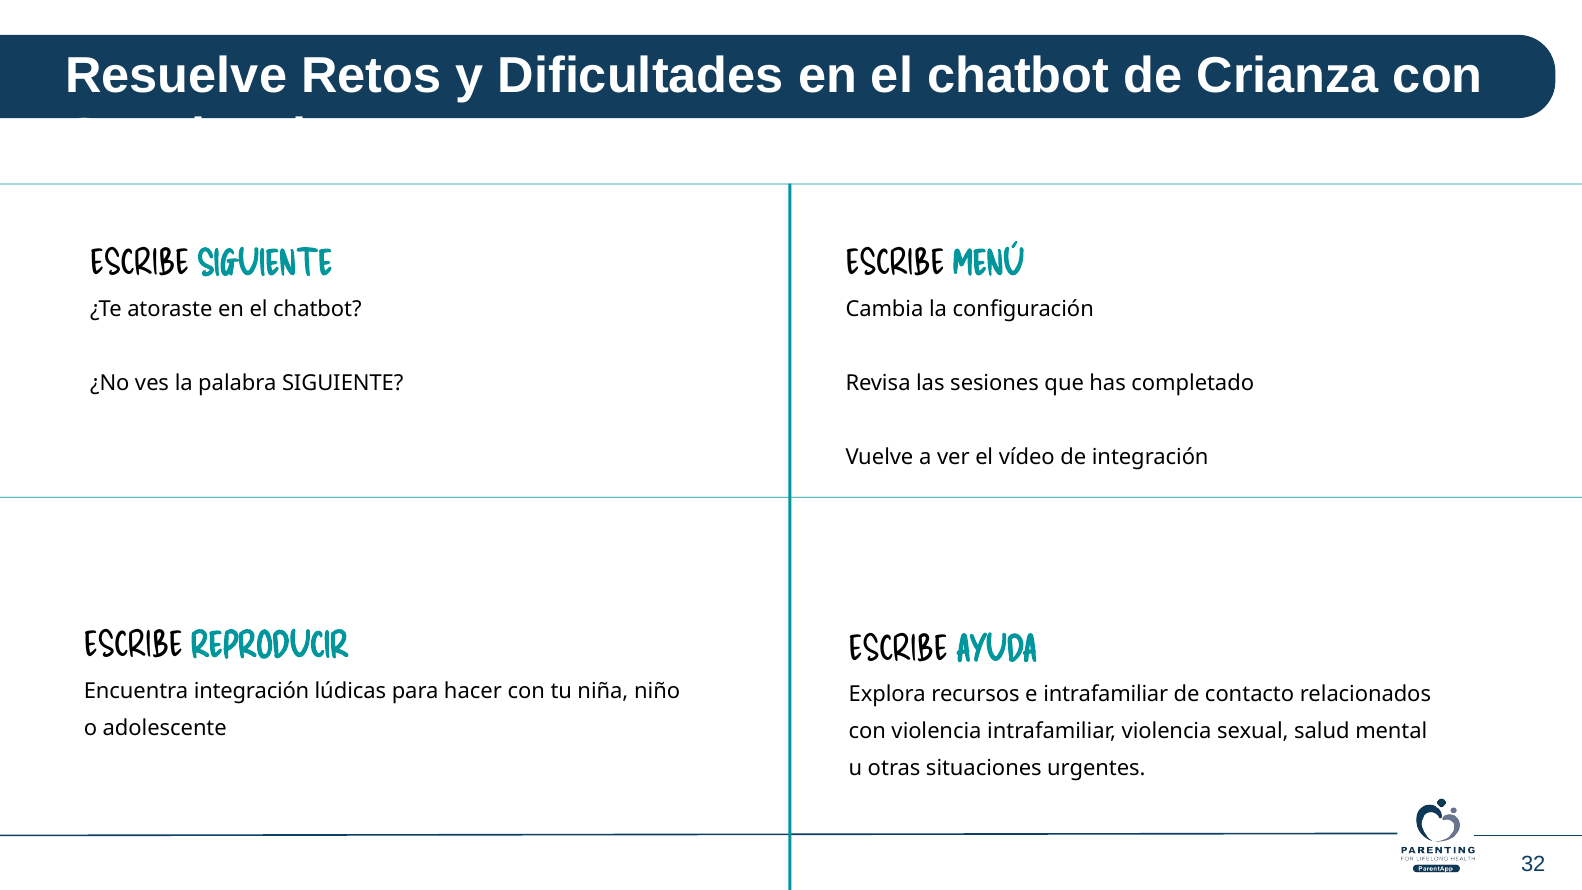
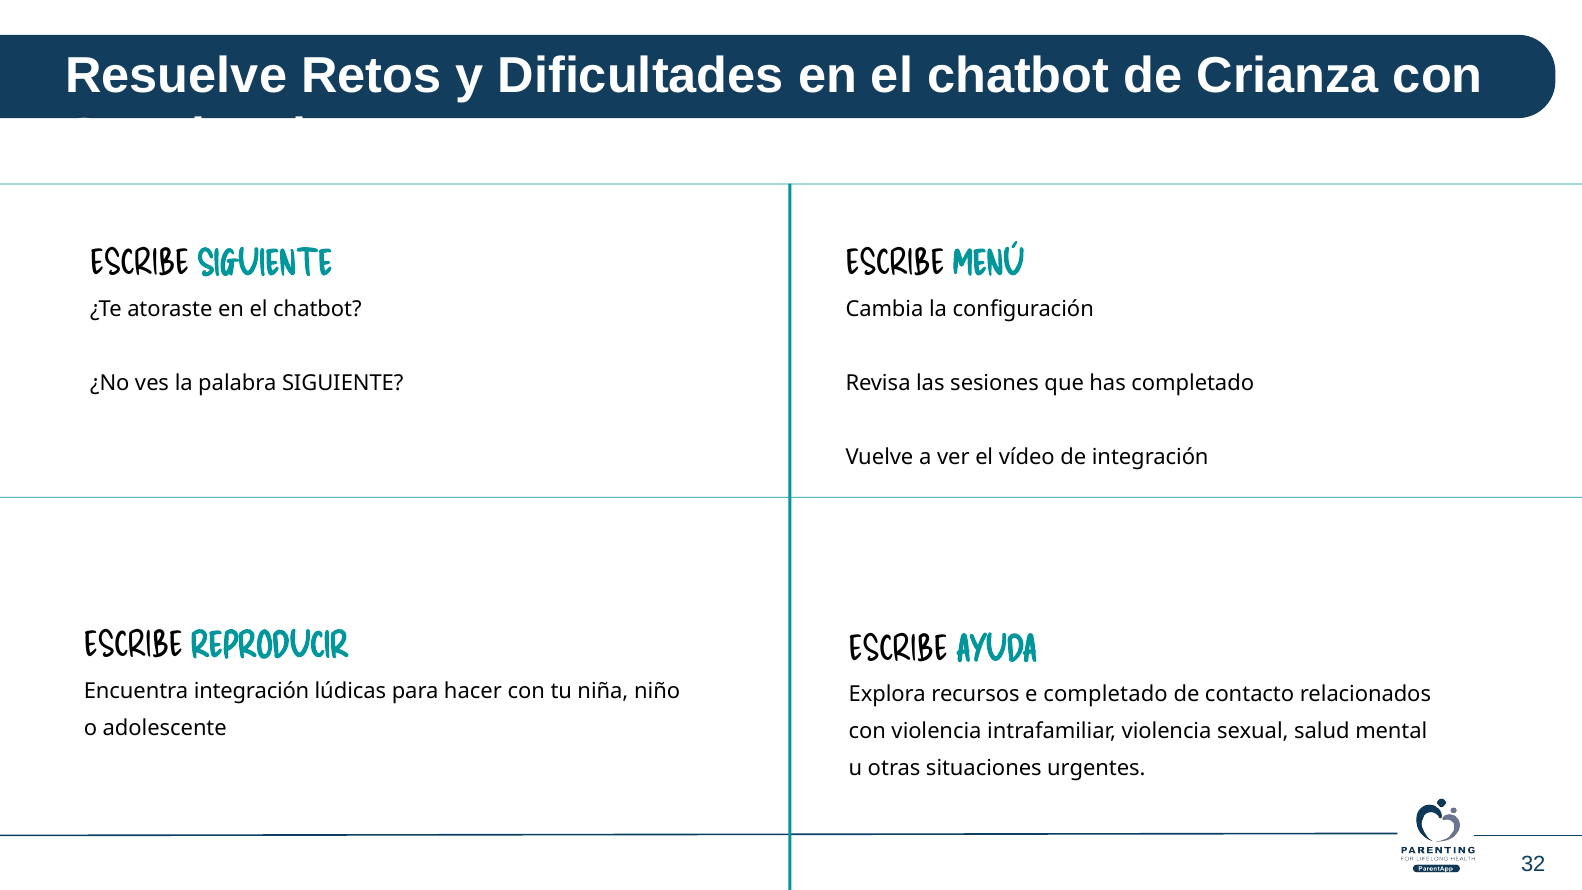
e intrafamiliar: intrafamiliar -> completado
